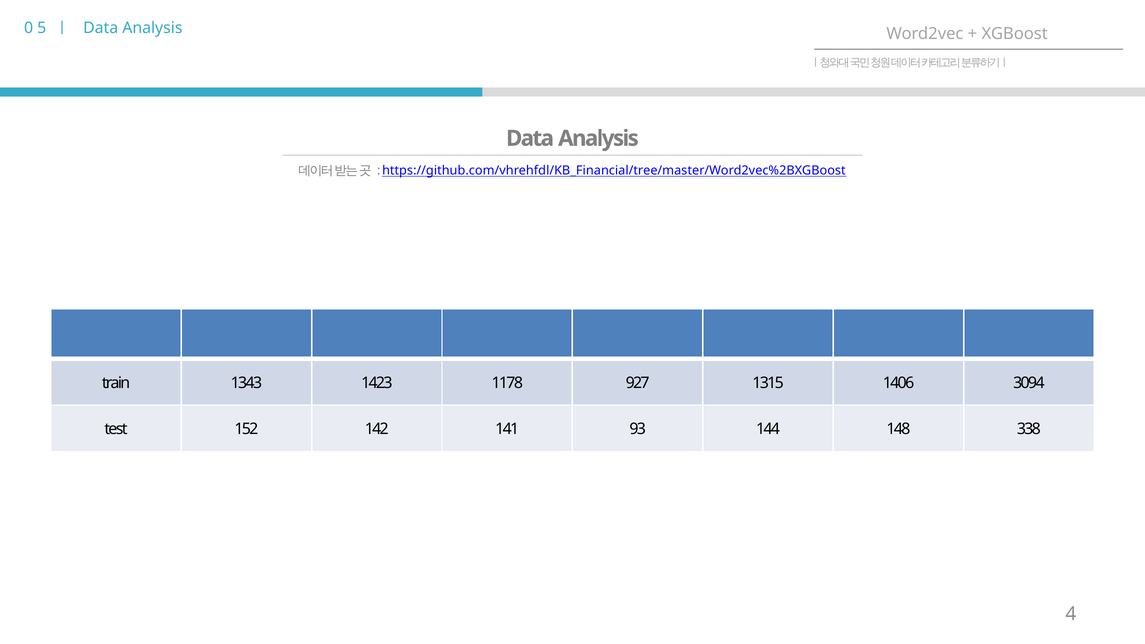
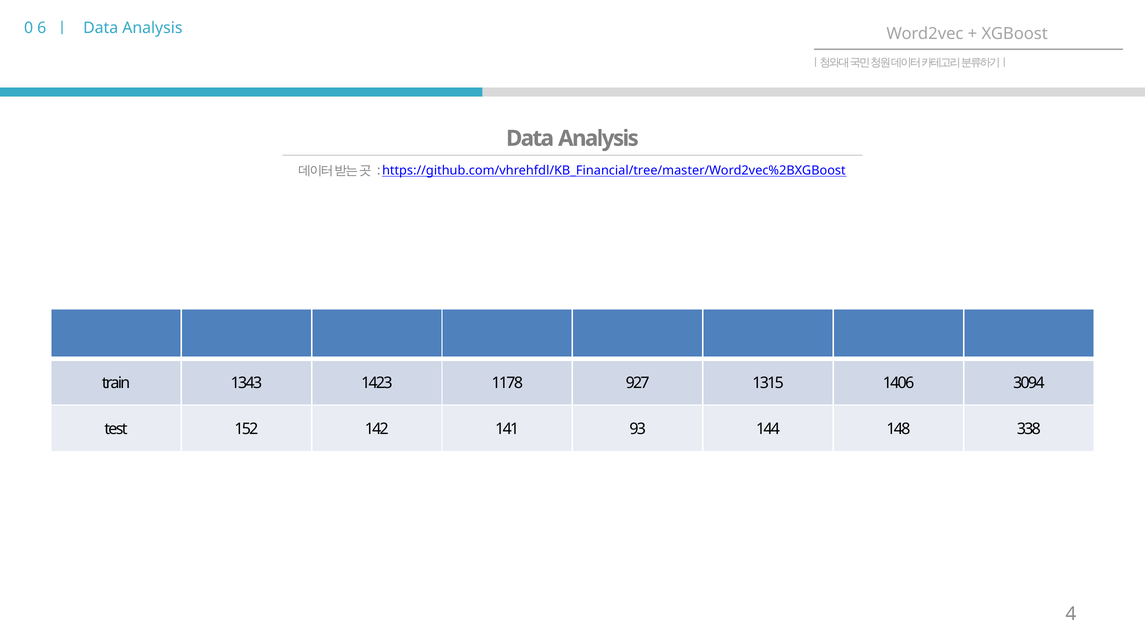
5: 5 -> 6
